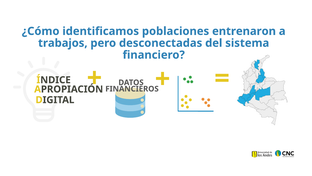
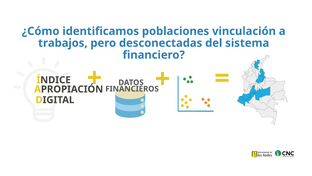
entrenaron: entrenaron -> vinculación
